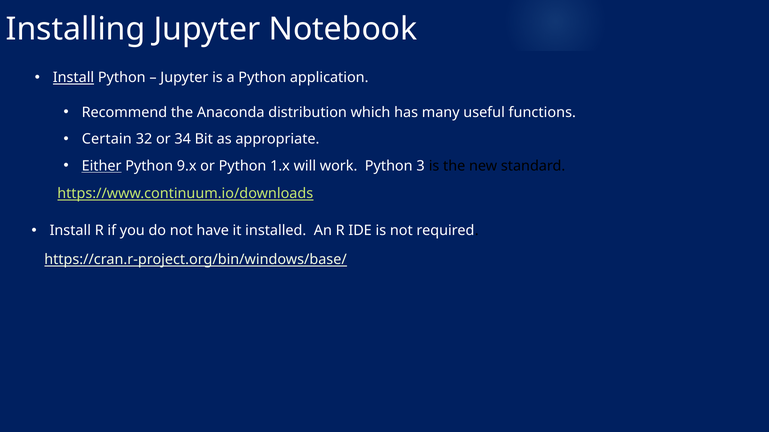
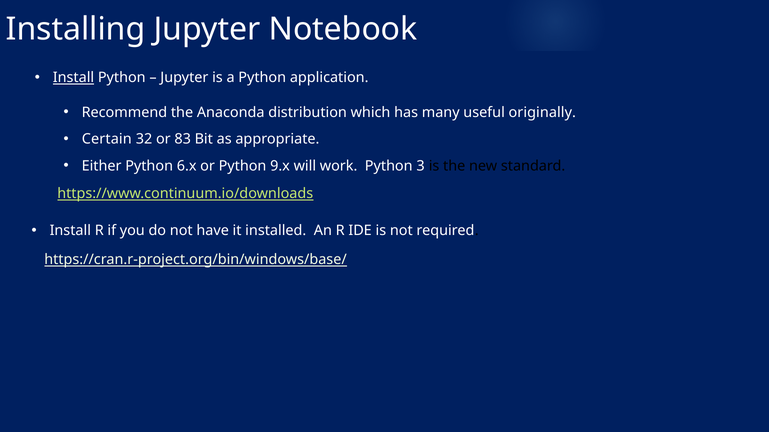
functions: functions -> originally
34: 34 -> 83
Either underline: present -> none
9.x: 9.x -> 6.x
1.x: 1.x -> 9.x
